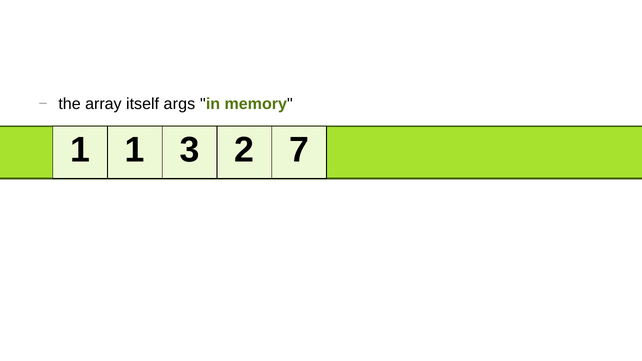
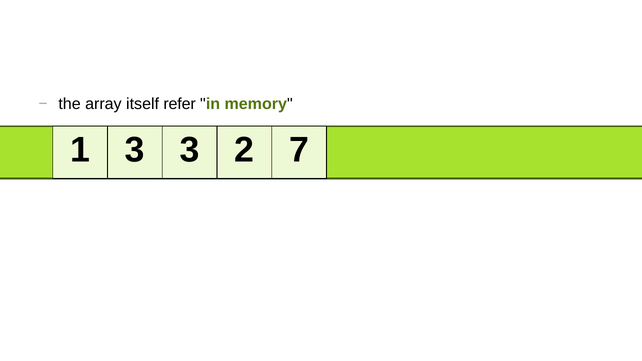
args: args -> refer
1 1: 1 -> 3
